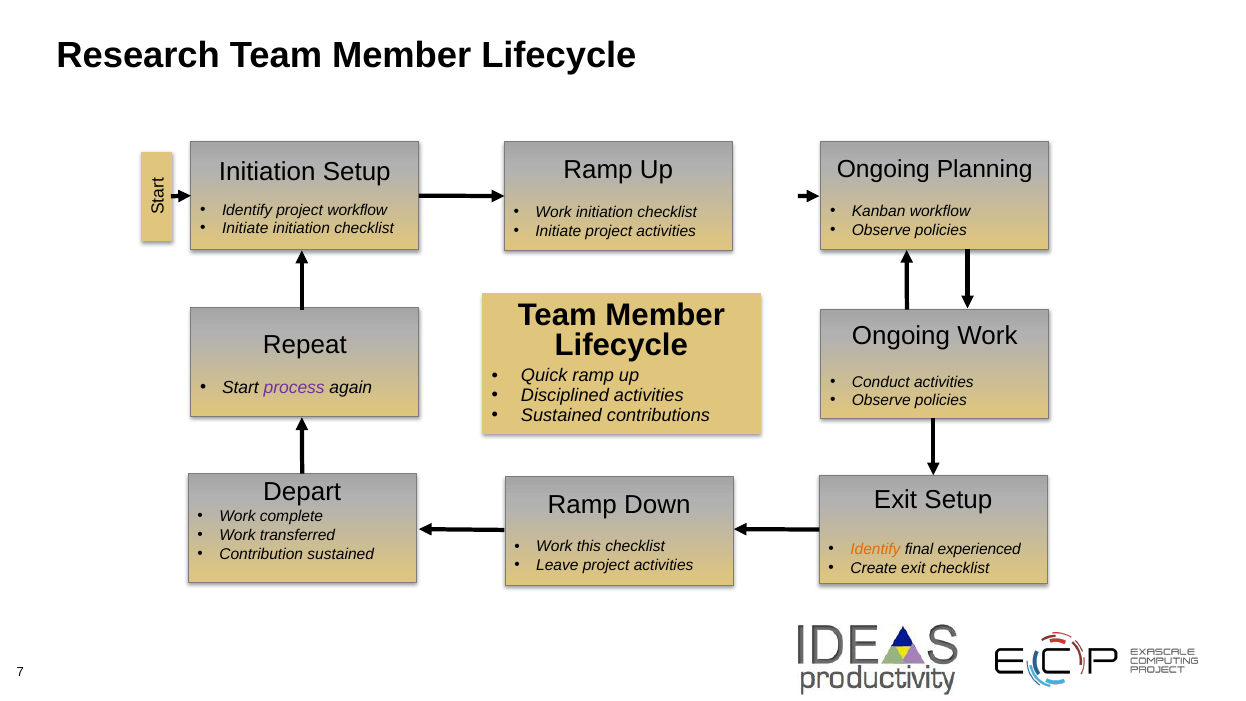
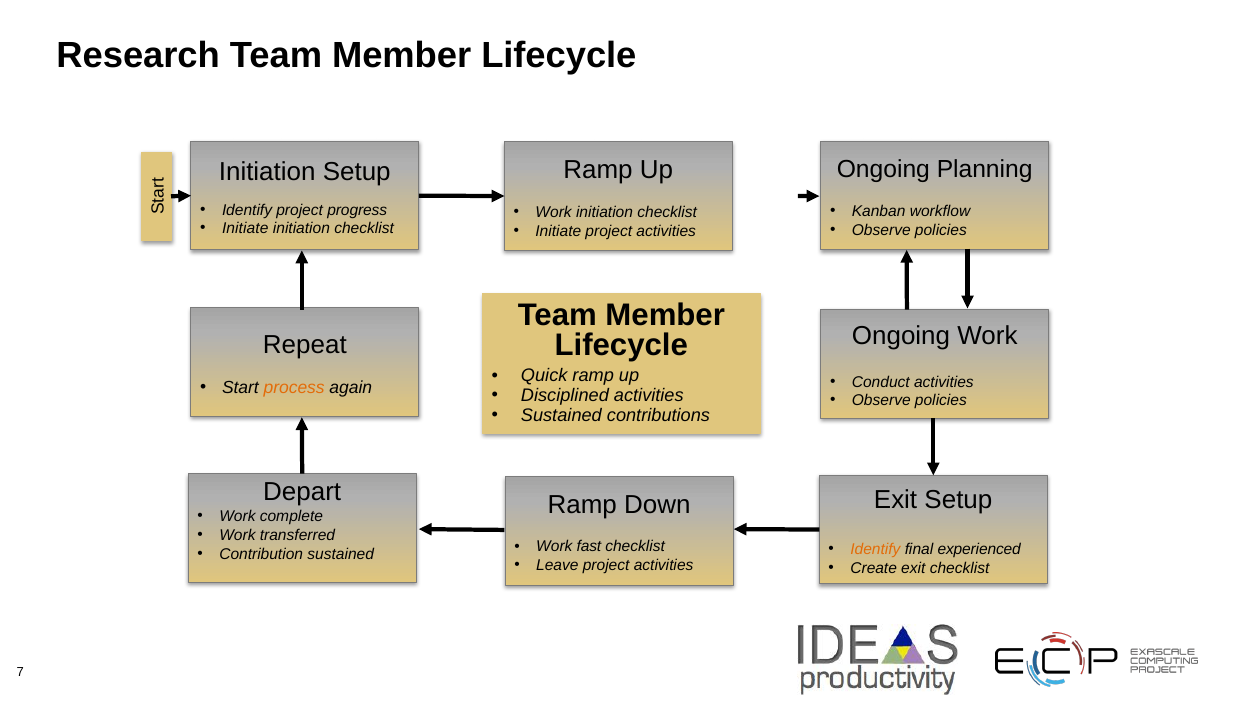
project workflow: workflow -> progress
process colour: purple -> orange
this: this -> fast
